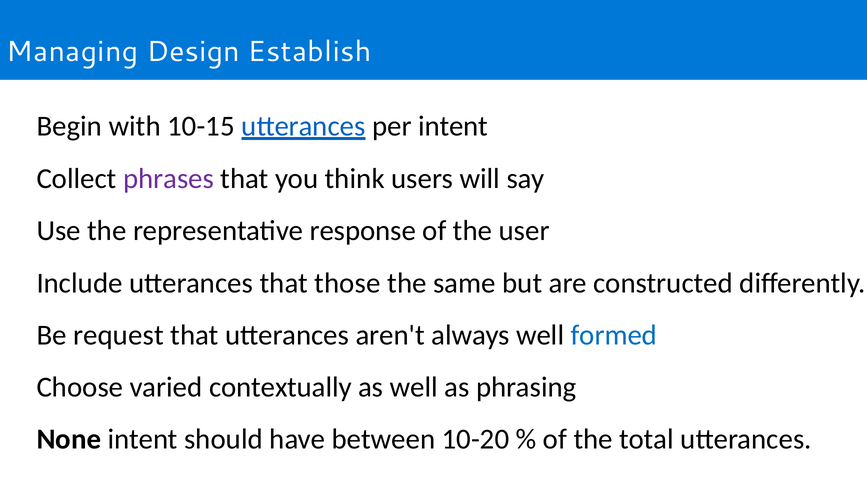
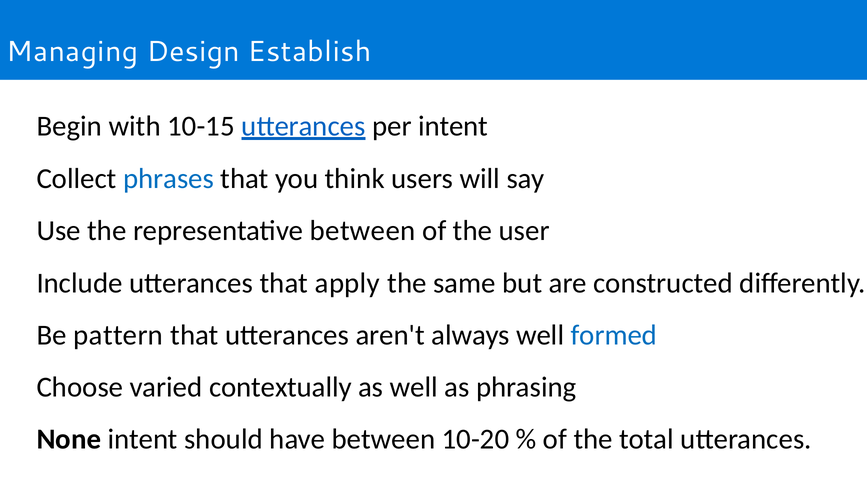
phrases colour: purple -> blue
representative response: response -> between
those: those -> apply
request: request -> pattern
